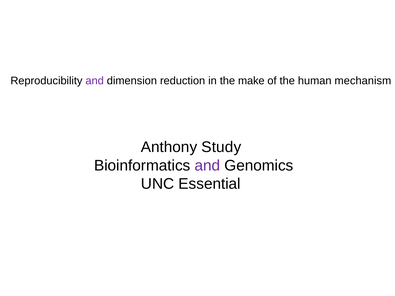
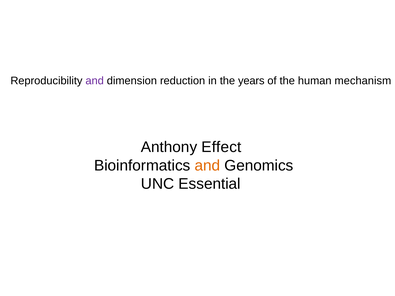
make: make -> years
Study: Study -> Effect
and at (207, 166) colour: purple -> orange
